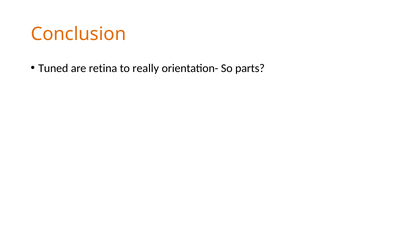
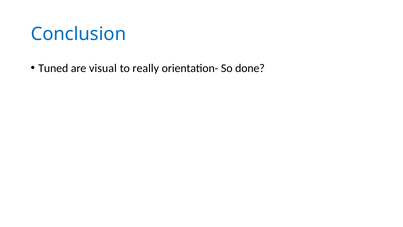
Conclusion colour: orange -> blue
retina: retina -> visual
parts: parts -> done
